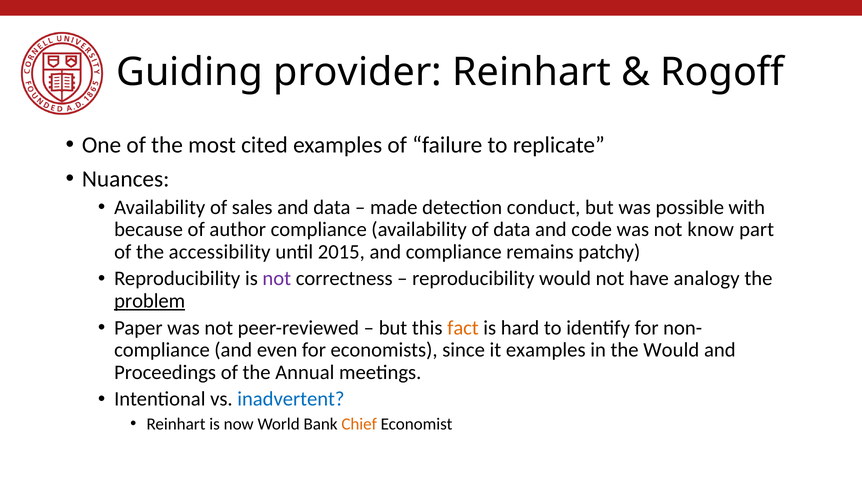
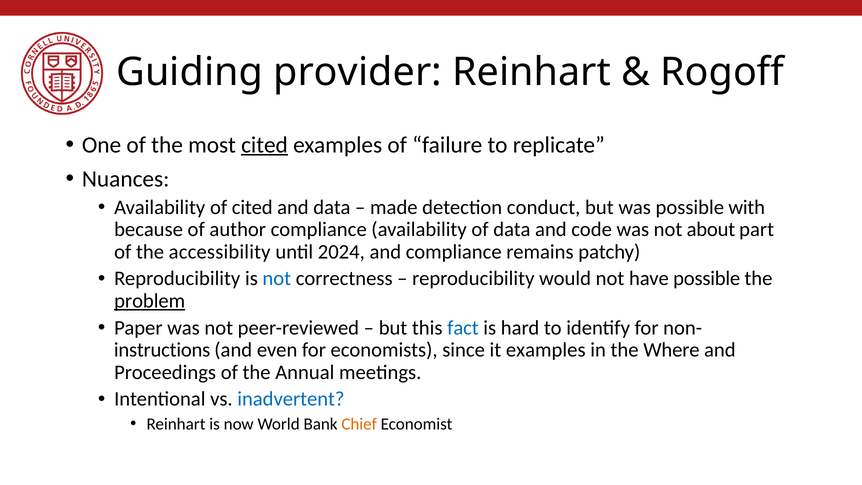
cited at (264, 145) underline: none -> present
of sales: sales -> cited
know: know -> about
2015: 2015 -> 2024
not at (277, 279) colour: purple -> blue
have analogy: analogy -> possible
fact colour: orange -> blue
compliance at (162, 350): compliance -> instructions
the Would: Would -> Where
